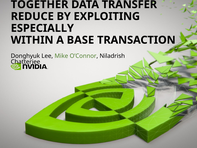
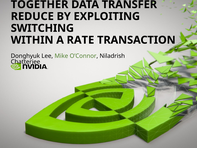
ESPECIALLY: ESPECIALLY -> SWITCHING
BASE: BASE -> RATE
